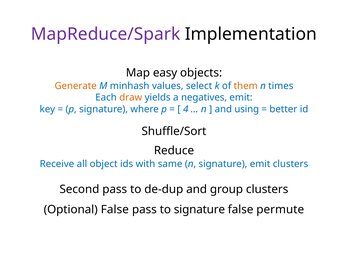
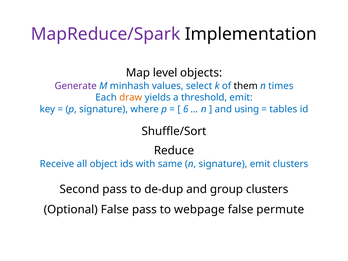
easy: easy -> level
Generate colour: orange -> purple
them colour: orange -> black
negatives: negatives -> threshold
4: 4 -> 6
better: better -> tables
to signature: signature -> webpage
